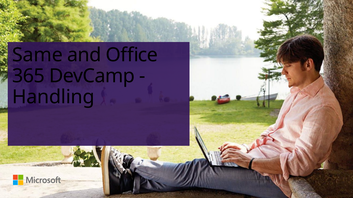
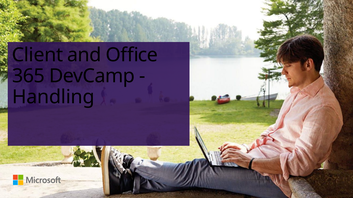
Same: Same -> Client
